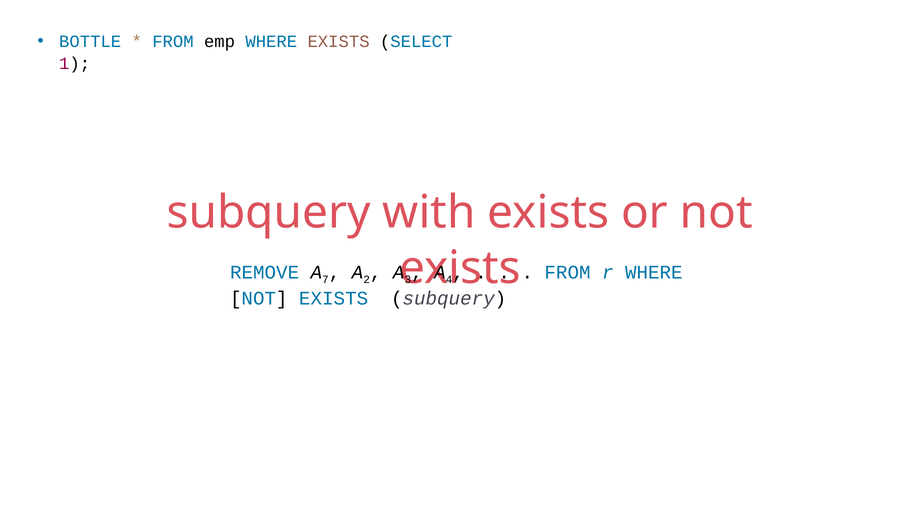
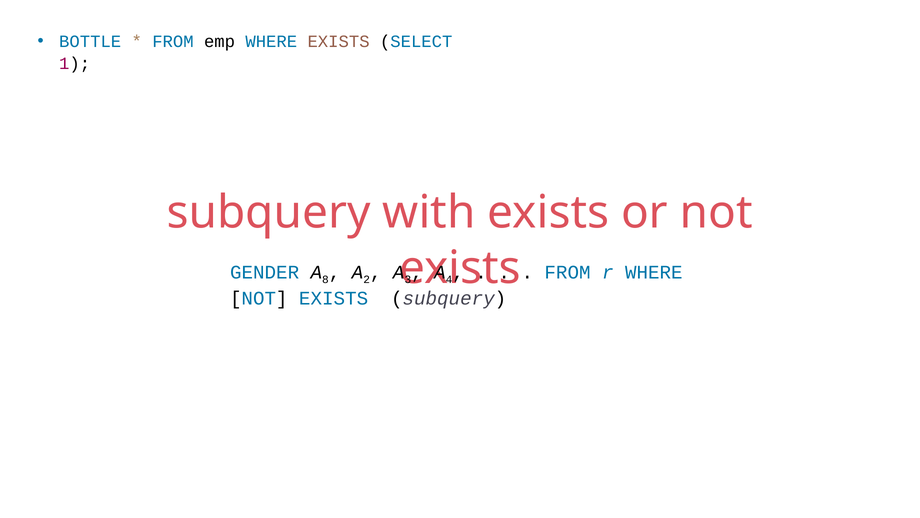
REMOVE: REMOVE -> GENDER
7: 7 -> 8
